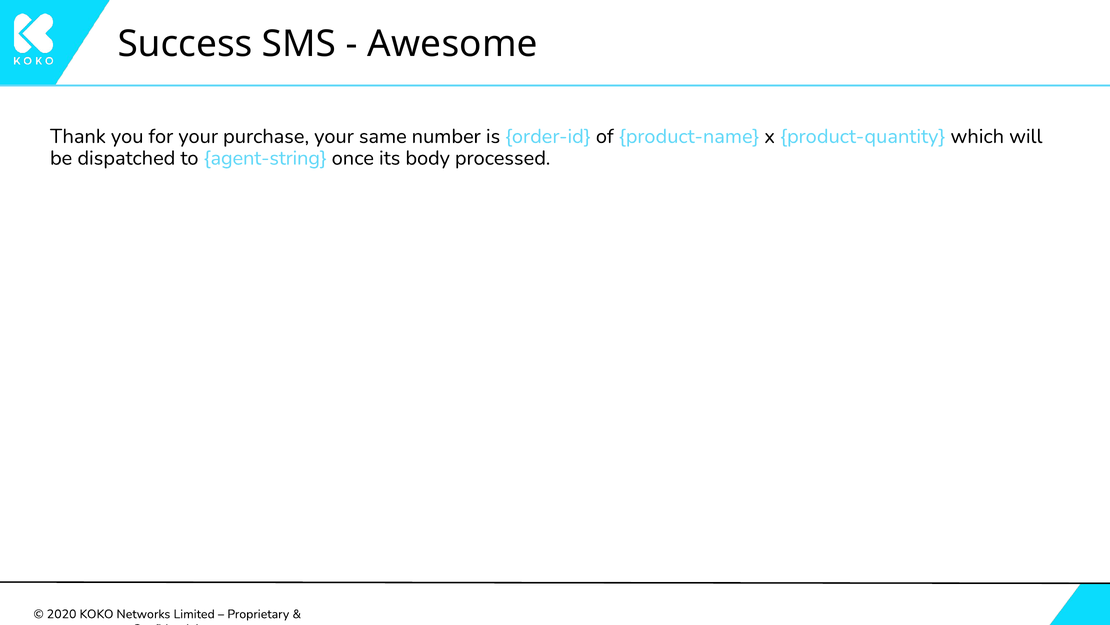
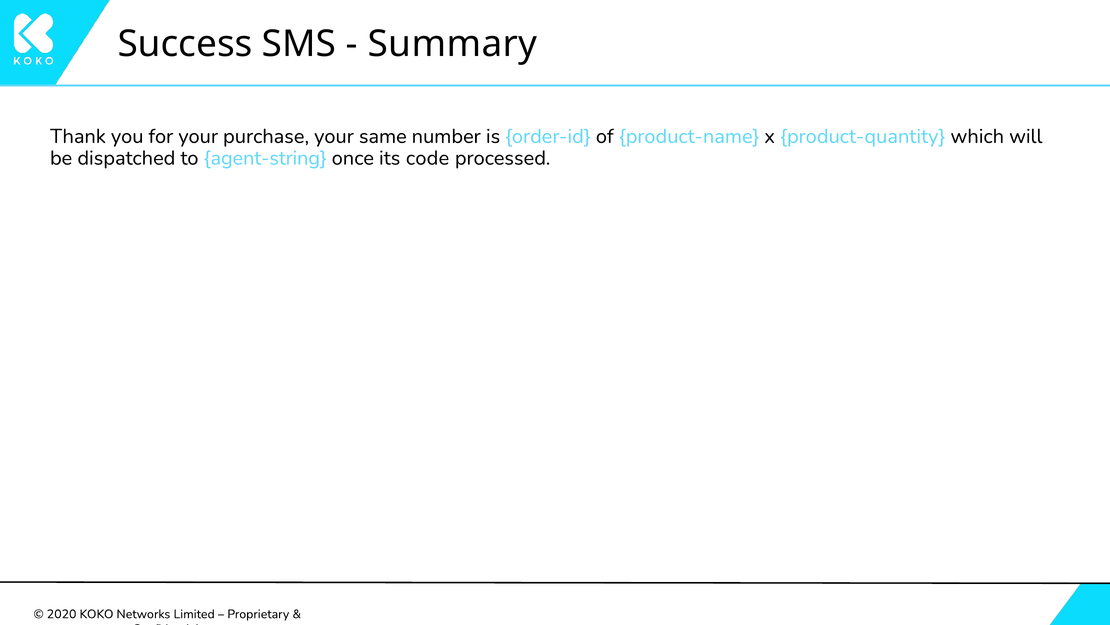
Awesome: Awesome -> Summary
body: body -> code
